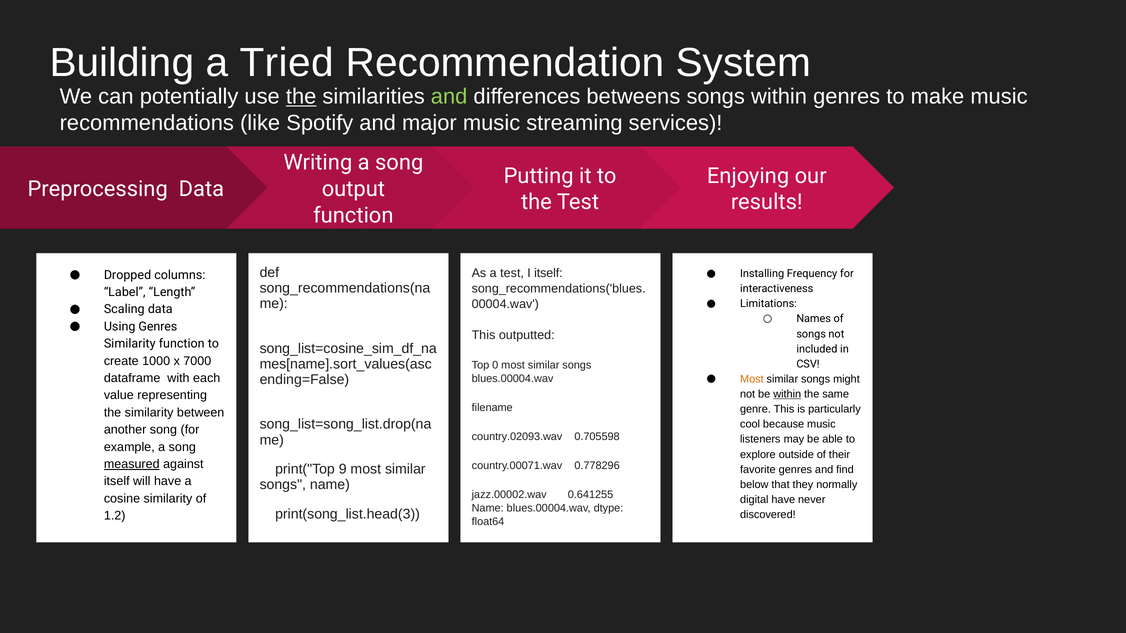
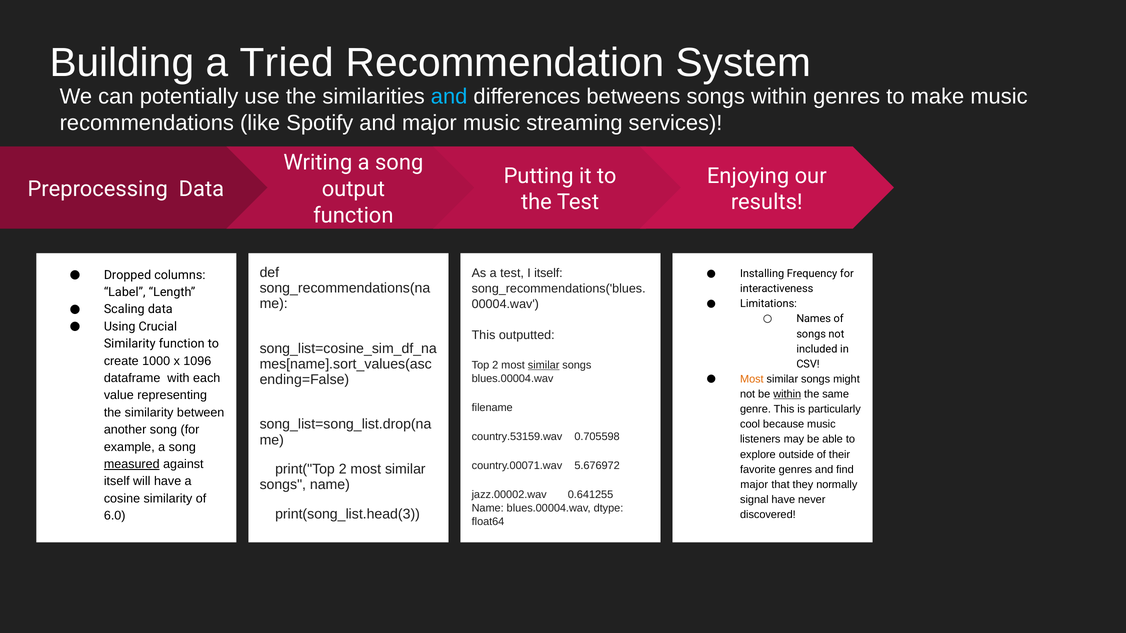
the at (301, 97) underline: present -> none
and at (449, 97) colour: light green -> light blue
Using Genres: Genres -> Crucial
7000: 7000 -> 1096
Top 0: 0 -> 2
similar at (544, 365) underline: none -> present
country.02093.wav: country.02093.wav -> country.53159.wav
0.778296: 0.778296 -> 5.676972
print("Top 9: 9 -> 2
below at (754, 485): below -> major
digital: digital -> signal
1.2: 1.2 -> 6.0
